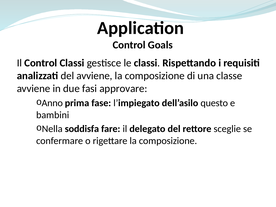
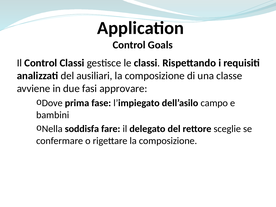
del avviene: avviene -> ausiliari
Anno: Anno -> Dove
questo: questo -> campo
